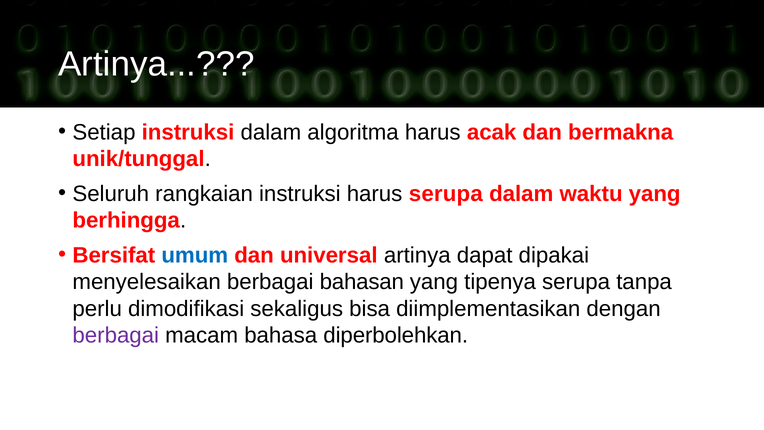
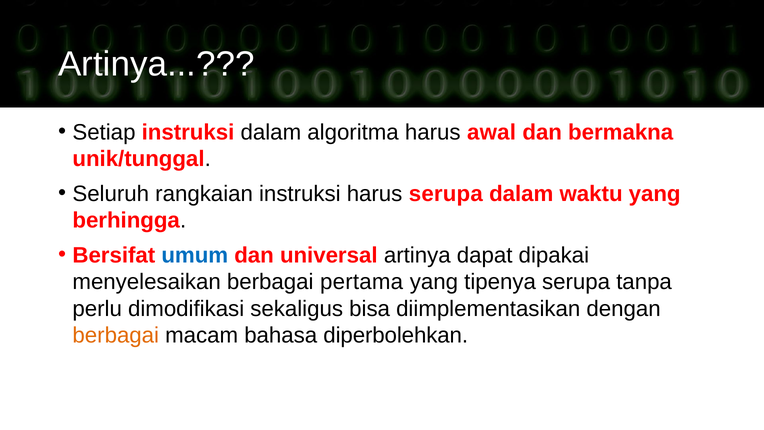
acak: acak -> awal
bahasan: bahasan -> pertama
berbagai at (116, 335) colour: purple -> orange
